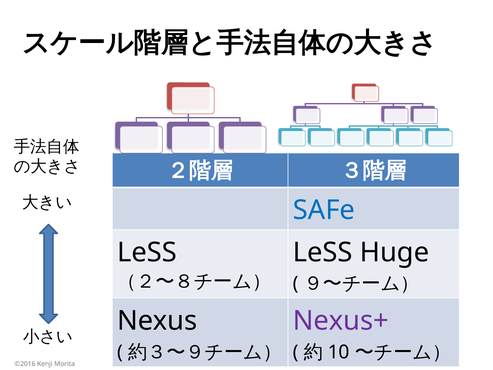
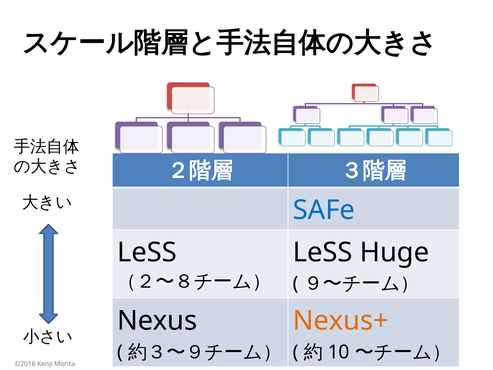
Nexus+ colour: purple -> orange
